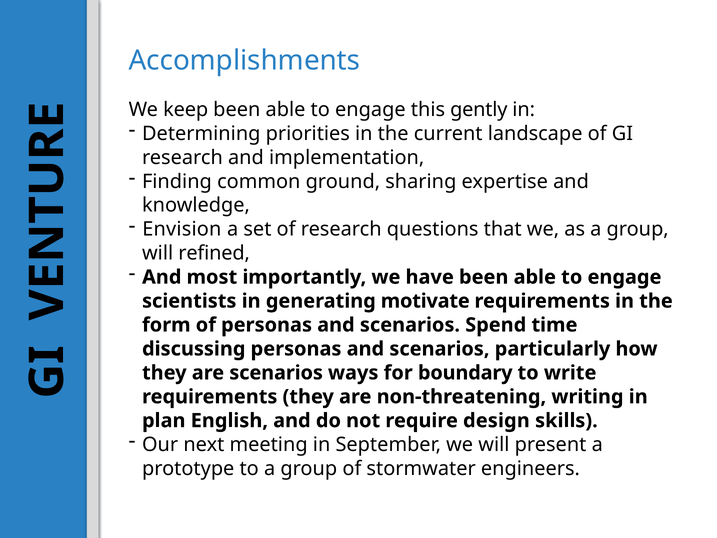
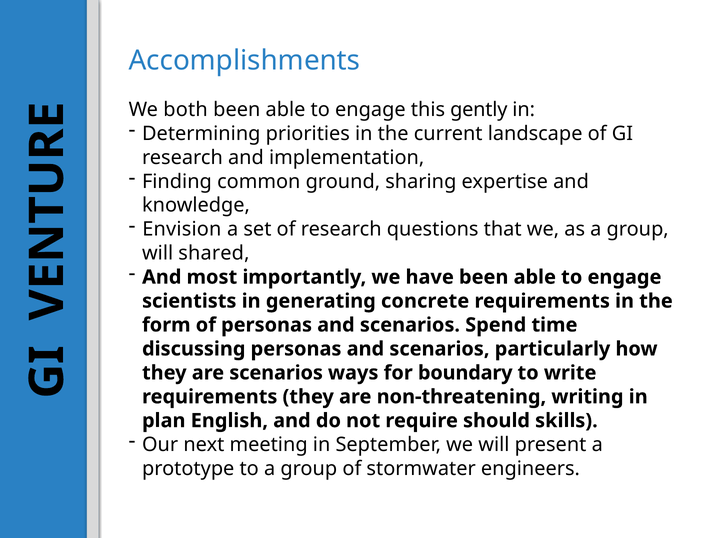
keep: keep -> both
refined: refined -> shared
motivate: motivate -> concrete
design: design -> should
